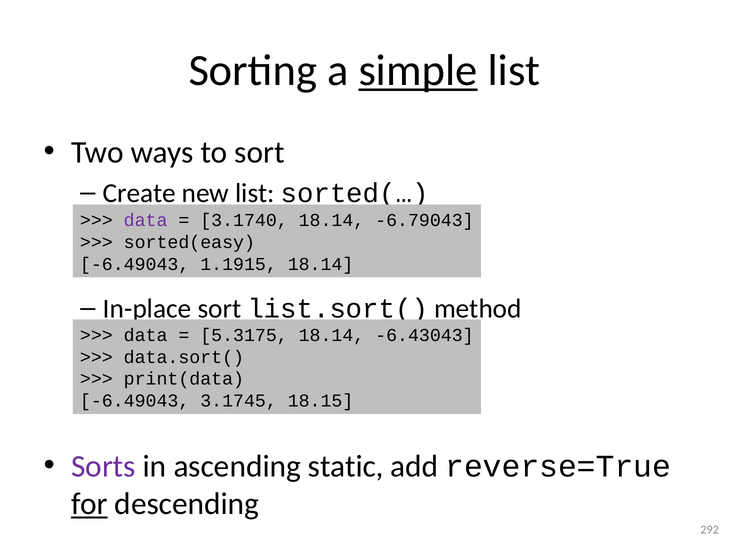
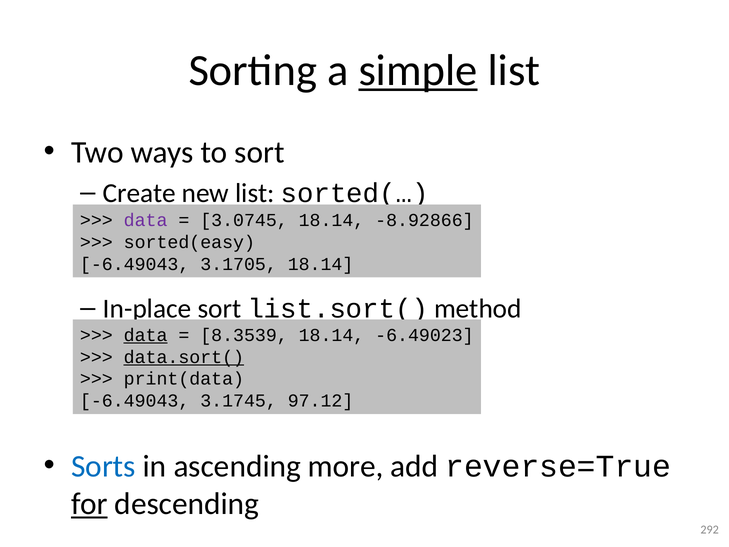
3.1740: 3.1740 -> 3.0745
-6.79043: -6.79043 -> -8.92866
1.1915: 1.1915 -> 3.1705
data at (146, 335) underline: none -> present
5.3175: 5.3175 -> 8.3539
-6.43043: -6.43043 -> -6.49023
data.sort( underline: none -> present
18.15: 18.15 -> 97.12
Sorts colour: purple -> blue
static: static -> more
